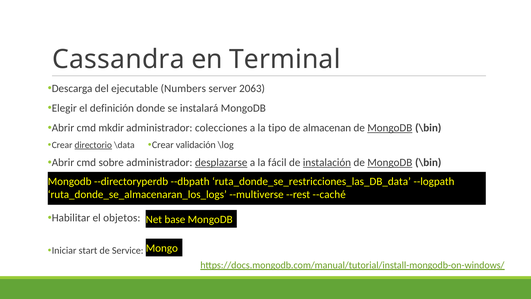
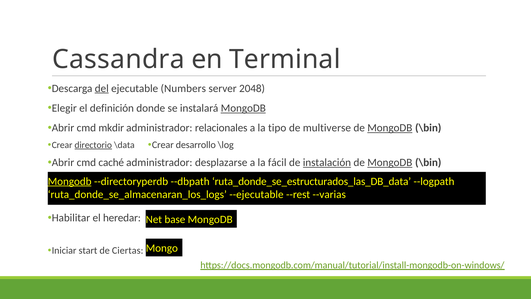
del underline: none -> present
2063: 2063 -> 2048
MongoDB at (243, 108) underline: none -> present
colecciones: colecciones -> relacionales
almacenan: almacenan -> multiverse
validación: validación -> desarrollo
sobre: sobre -> caché
desplazarse underline: present -> none
Mongodb at (70, 181) underline: none -> present
ruta_donde_se_restricciones_las_DB_data: ruta_donde_se_restricciones_las_DB_data -> ruta_donde_se_estructurados_las_DB_data
--multiverse: --multiverse -> --ejecutable
--caché: --caché -> --varias
objetos: objetos -> heredar
Service: Service -> Ciertas
